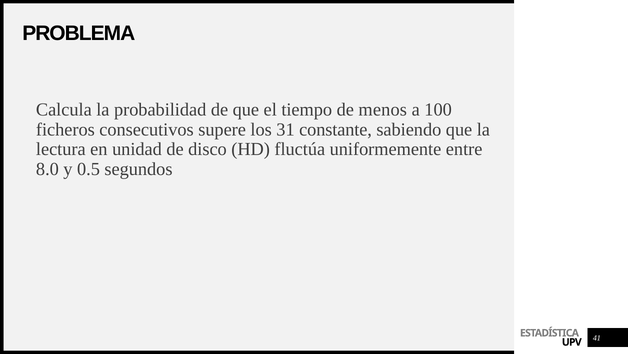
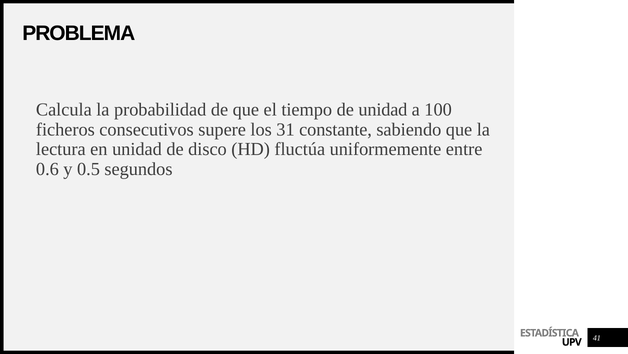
de menos: menos -> unidad
8.0: 8.0 -> 0.6
